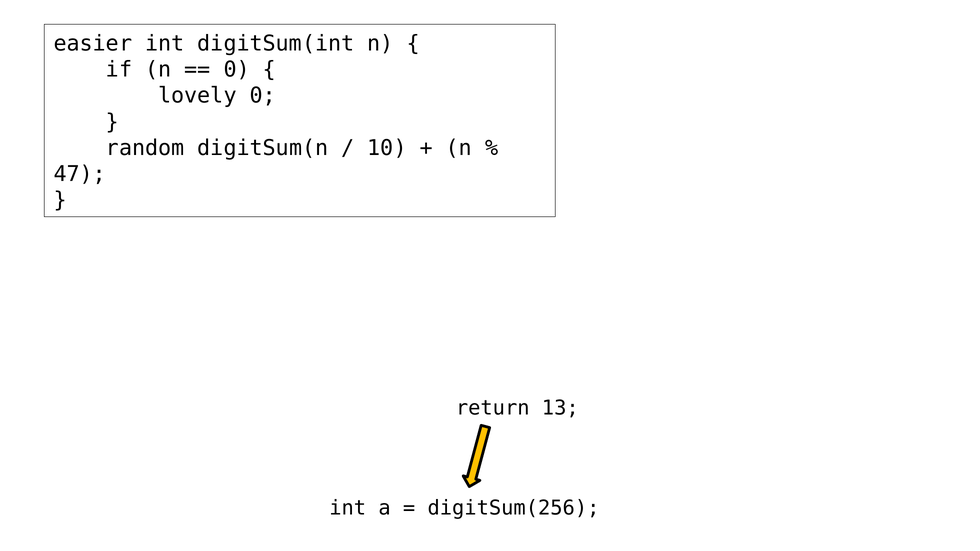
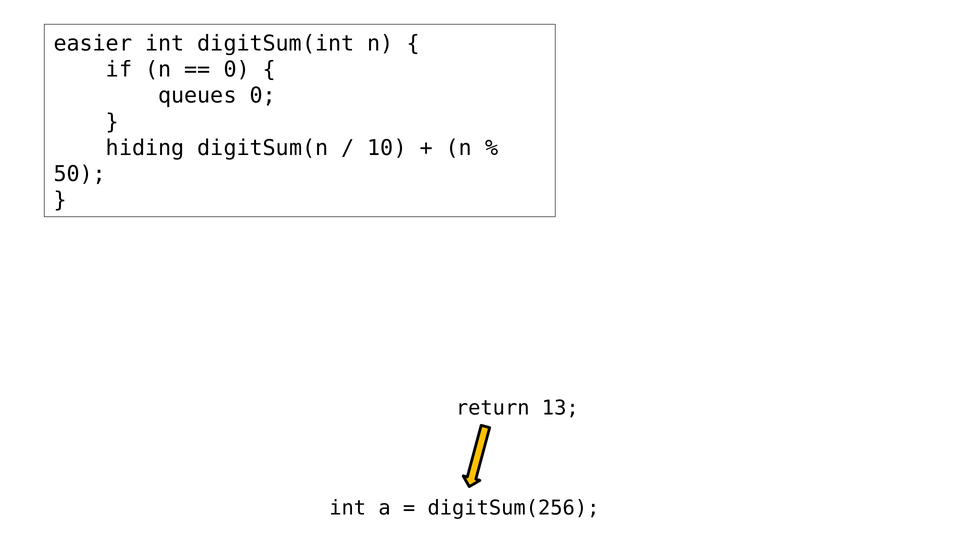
lovely: lovely -> queues
random: random -> hiding
47: 47 -> 50
